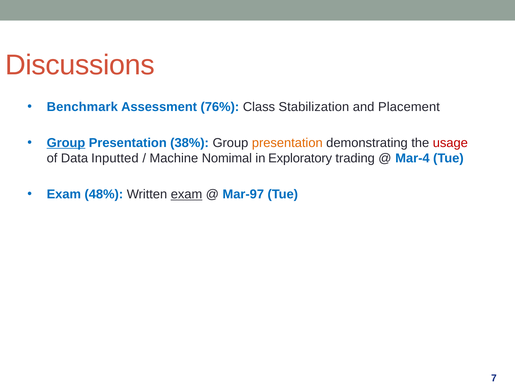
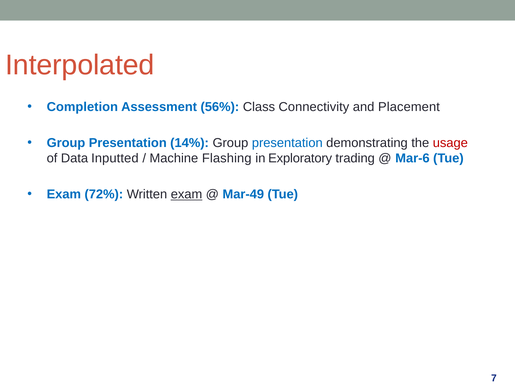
Discussions: Discussions -> Interpolated
Benchmark: Benchmark -> Completion
76%: 76% -> 56%
Stabilization: Stabilization -> Connectivity
Group at (66, 143) underline: present -> none
38%: 38% -> 14%
presentation at (287, 143) colour: orange -> blue
Nomimal: Nomimal -> Flashing
Mar-4: Mar-4 -> Mar-6
48%: 48% -> 72%
Mar-97: Mar-97 -> Mar-49
